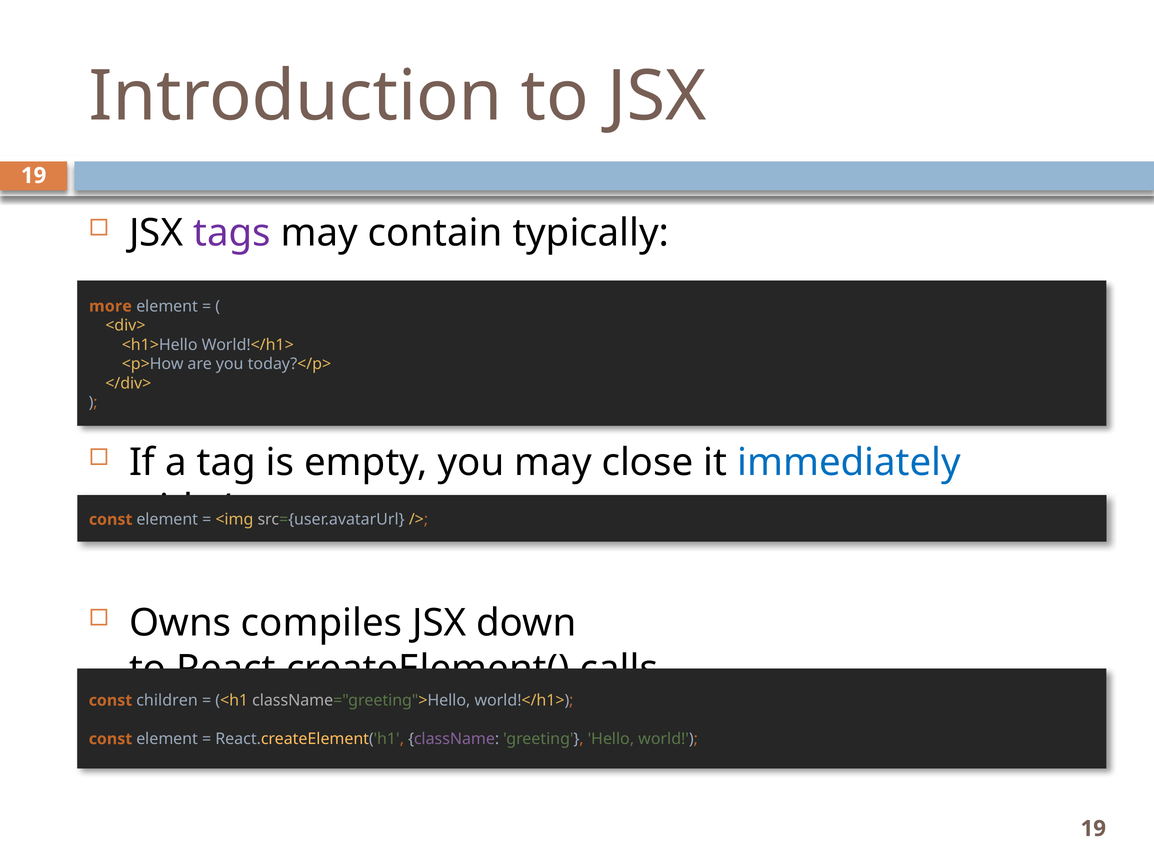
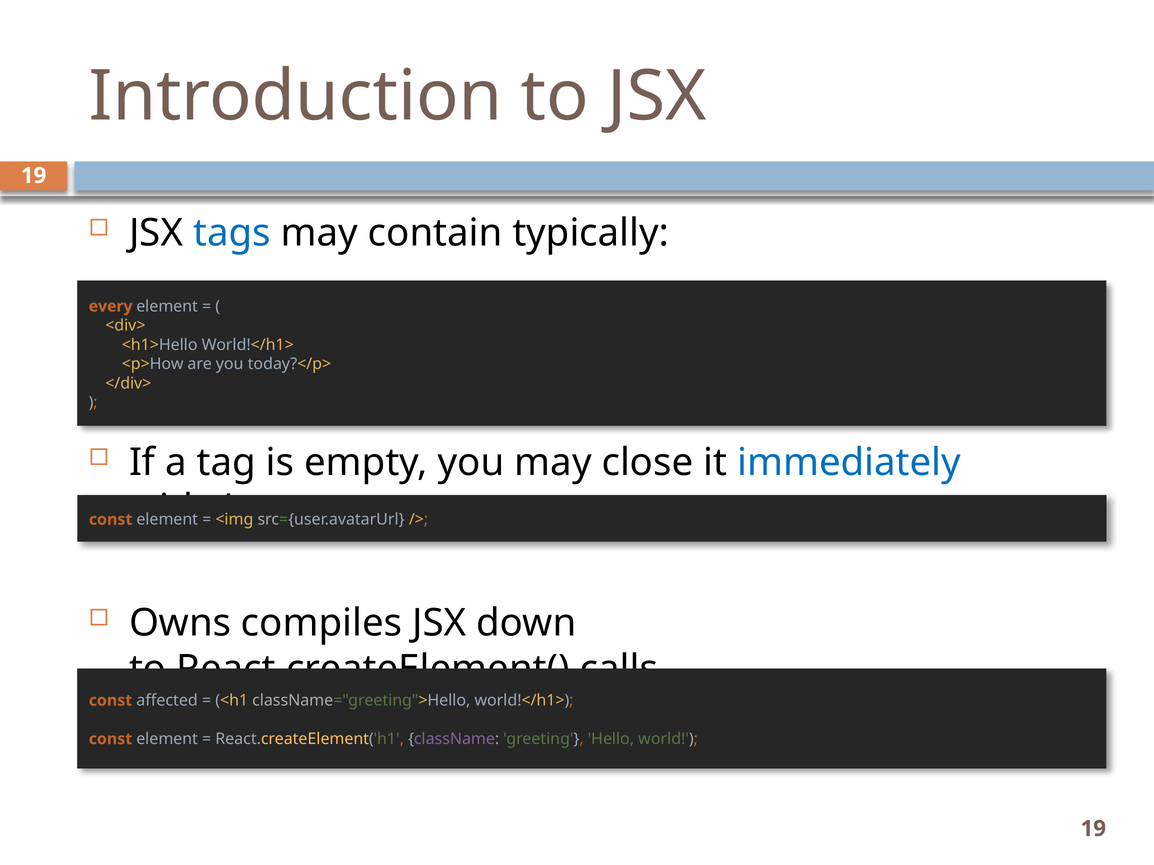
tags colour: purple -> blue
more: more -> every
children: children -> affected
